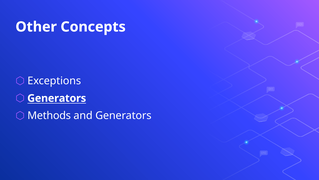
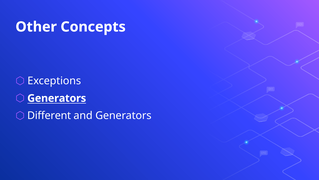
Methods: Methods -> Different
